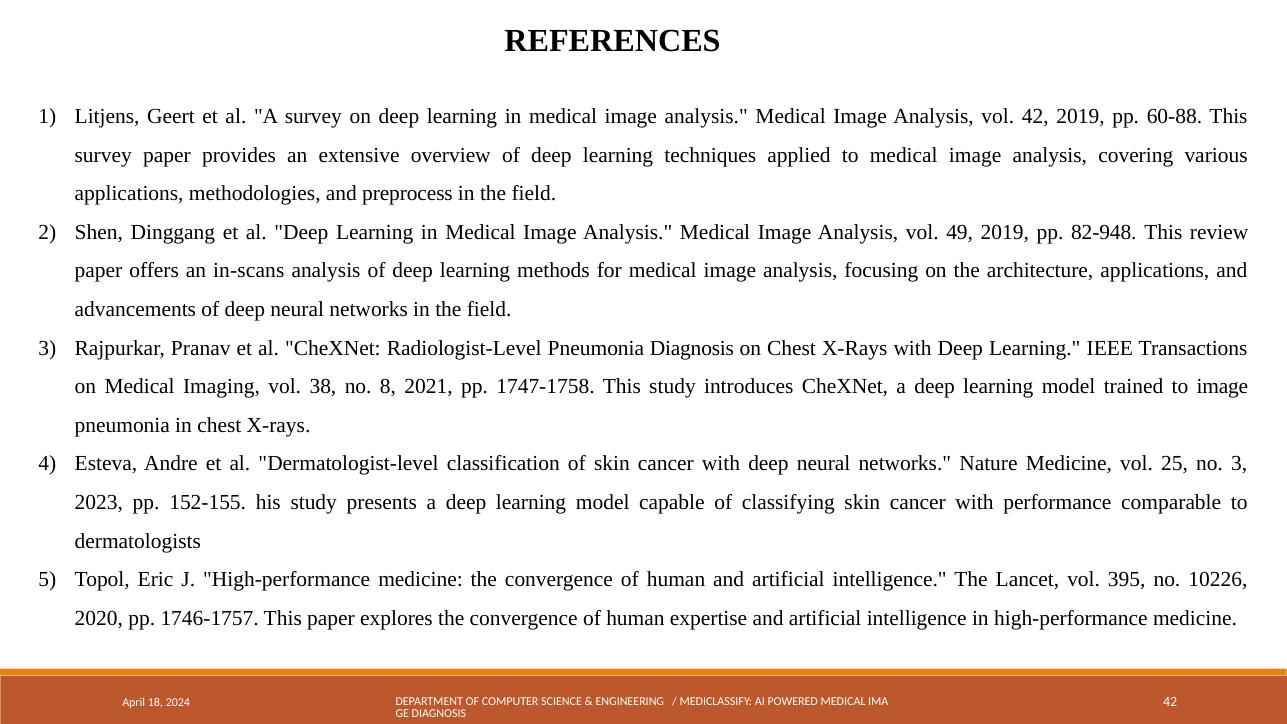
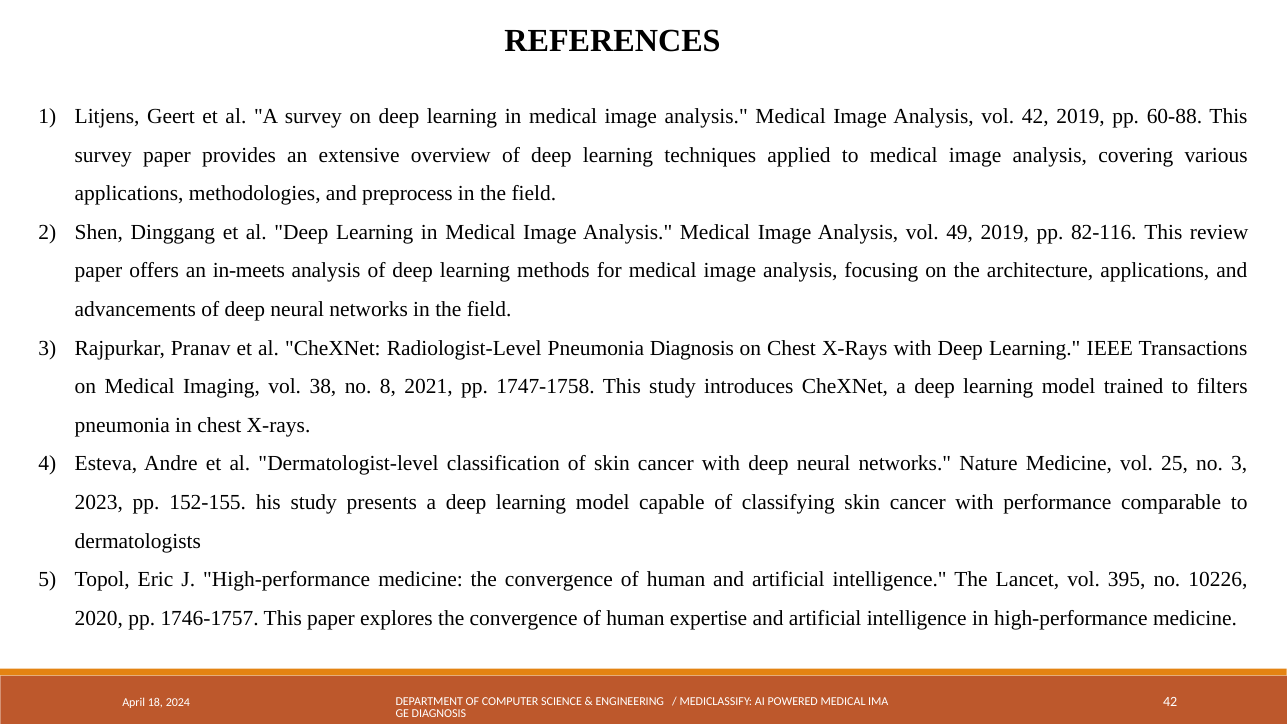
82-948: 82-948 -> 82-116
in-scans: in-scans -> in-meets
to image: image -> filters
